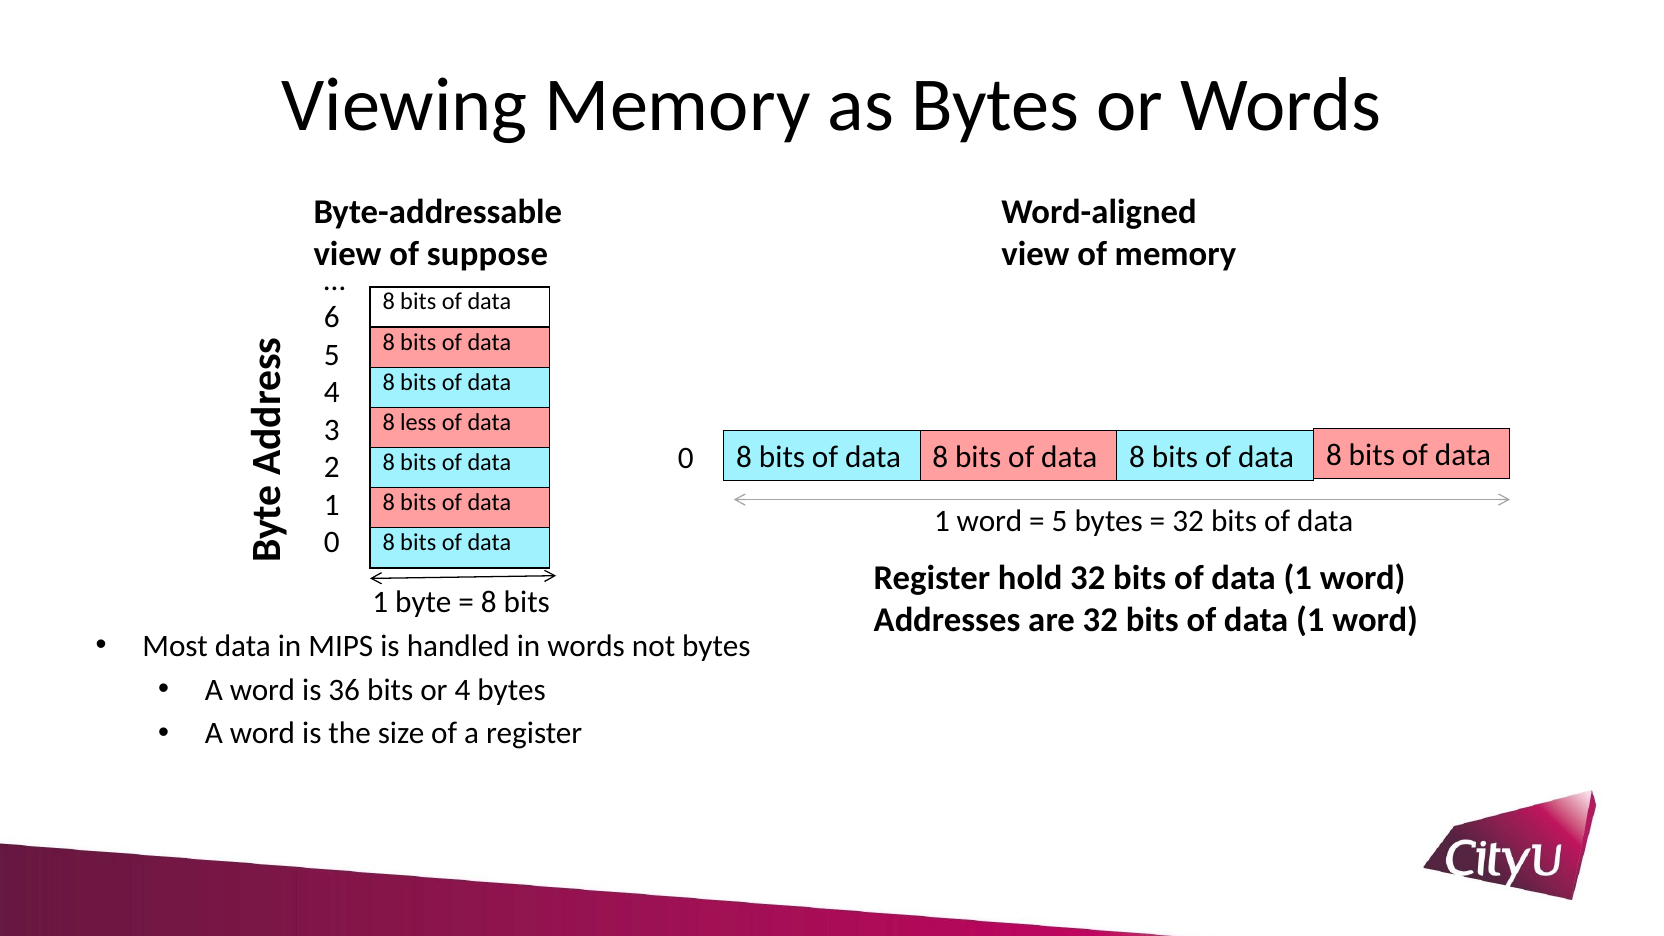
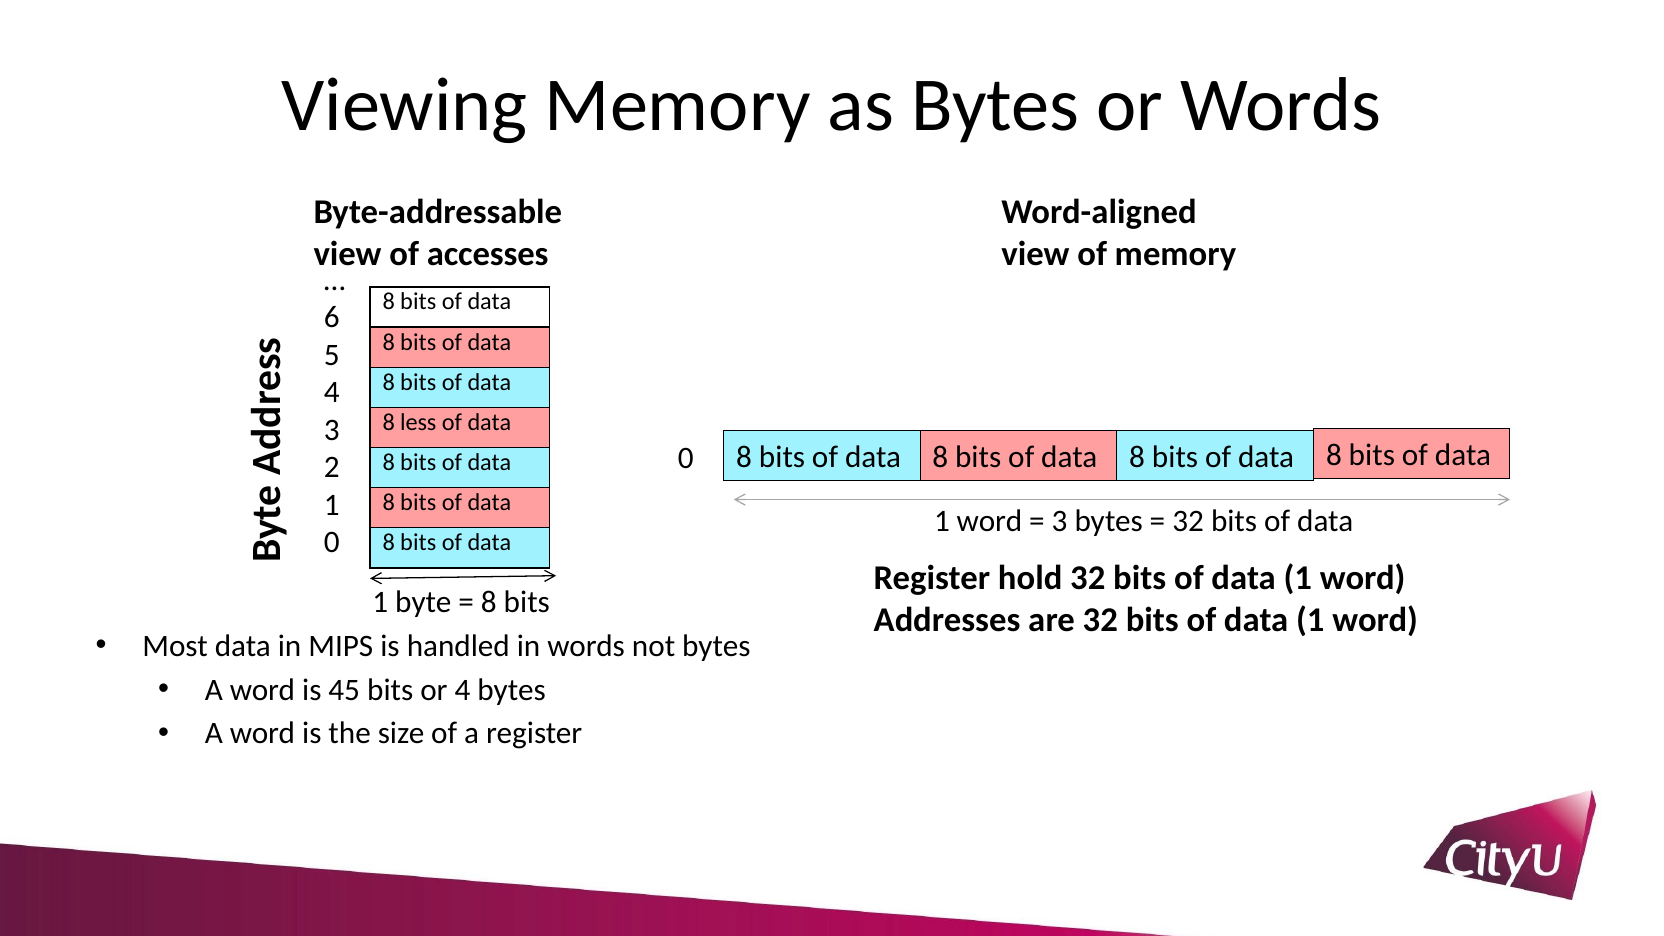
suppose: suppose -> accesses
5 at (1060, 521): 5 -> 3
36: 36 -> 45
